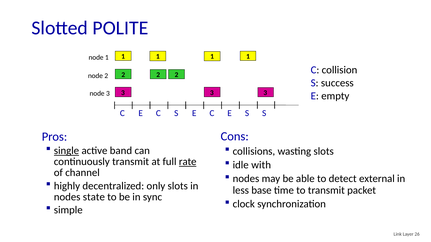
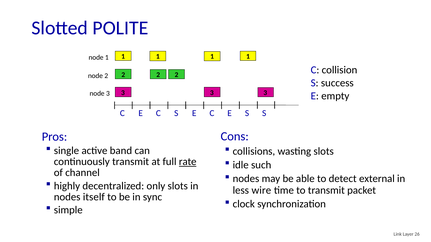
single underline: present -> none
with: with -> such
base: base -> wire
state: state -> itself
